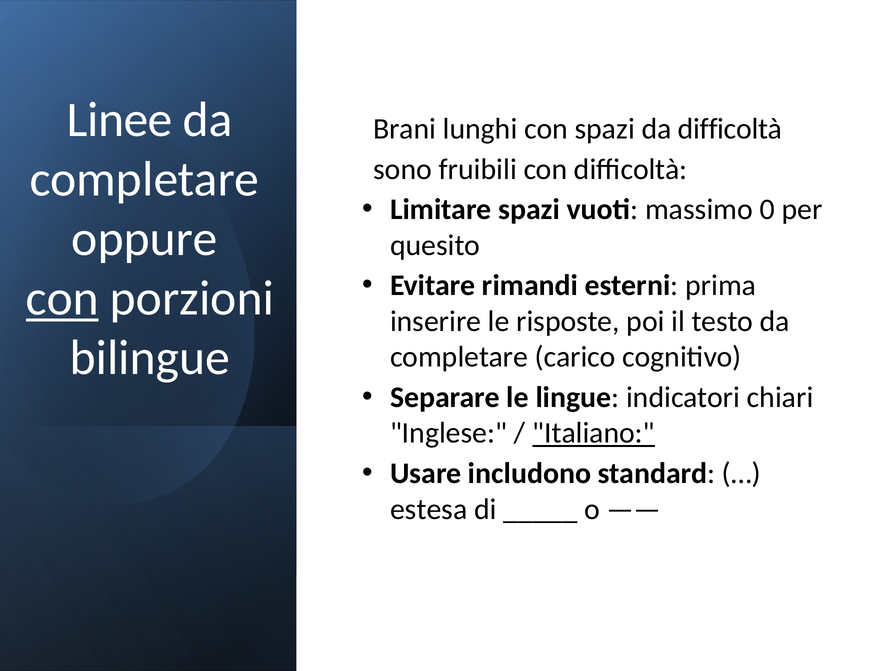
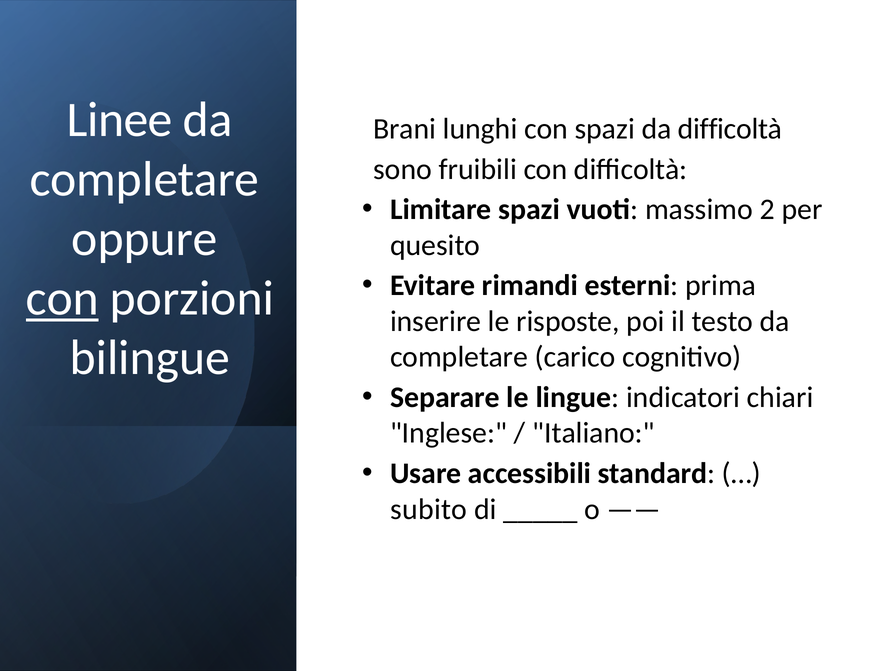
0: 0 -> 2
Italiano underline: present -> none
includono: includono -> accessibili
estesa: estesa -> subito
